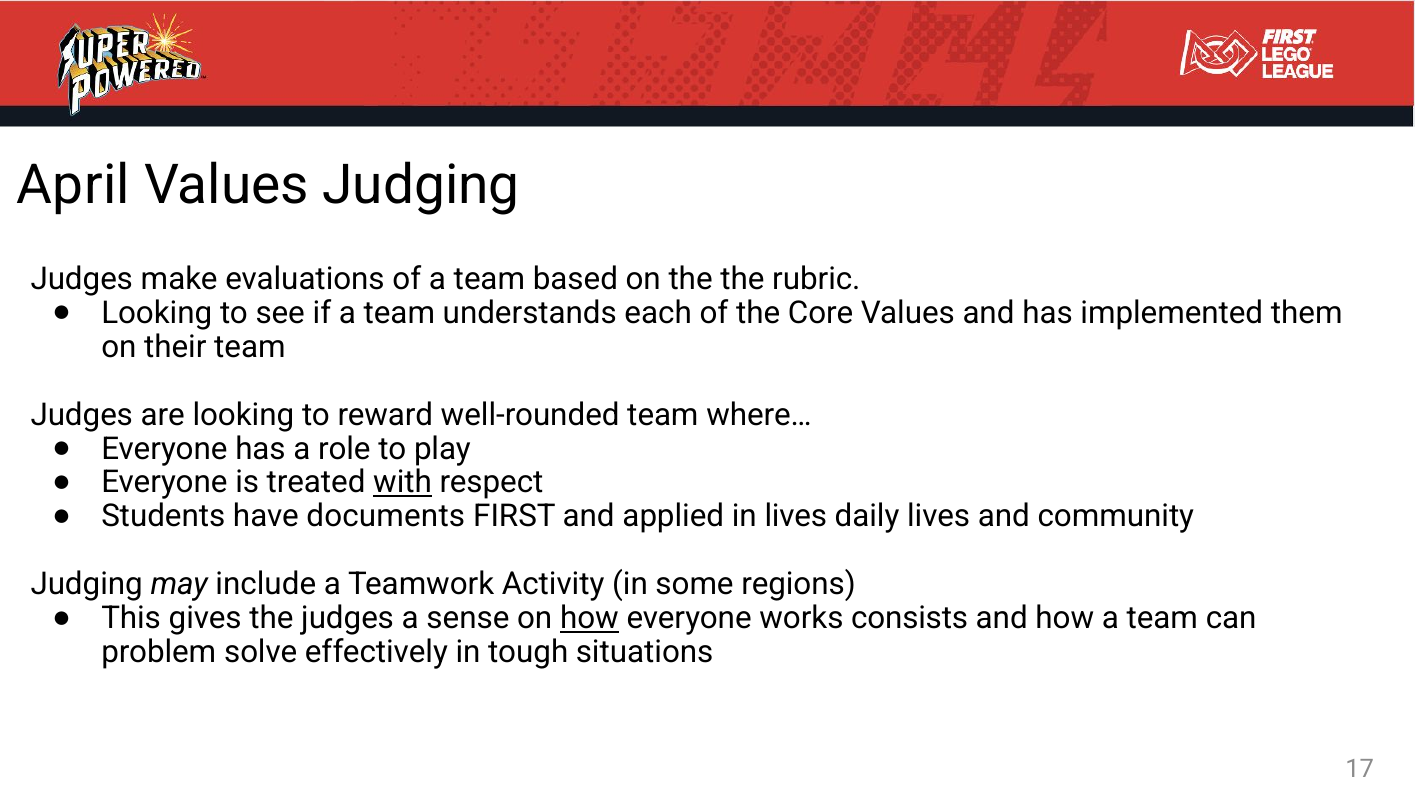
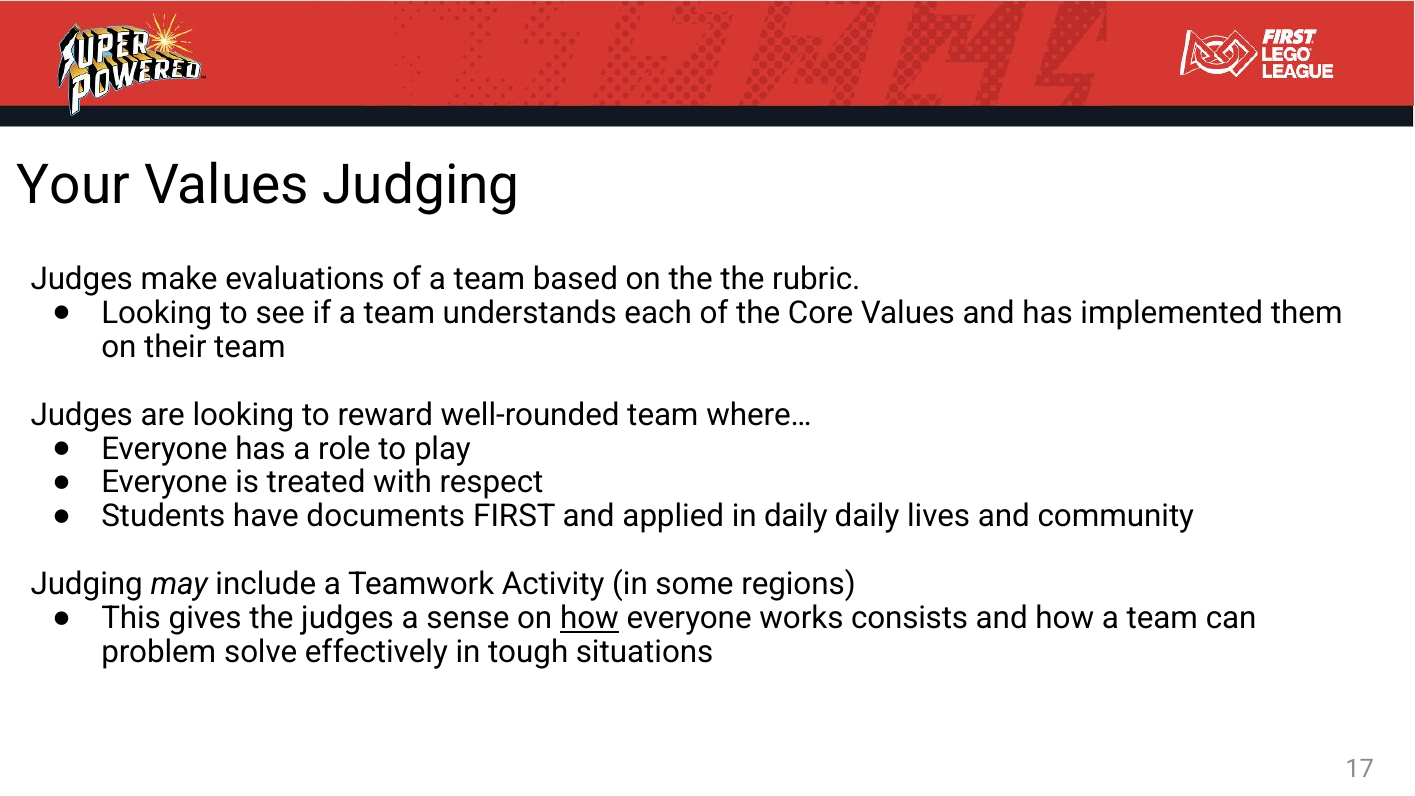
April: April -> Your
with underline: present -> none
in lives: lives -> daily
